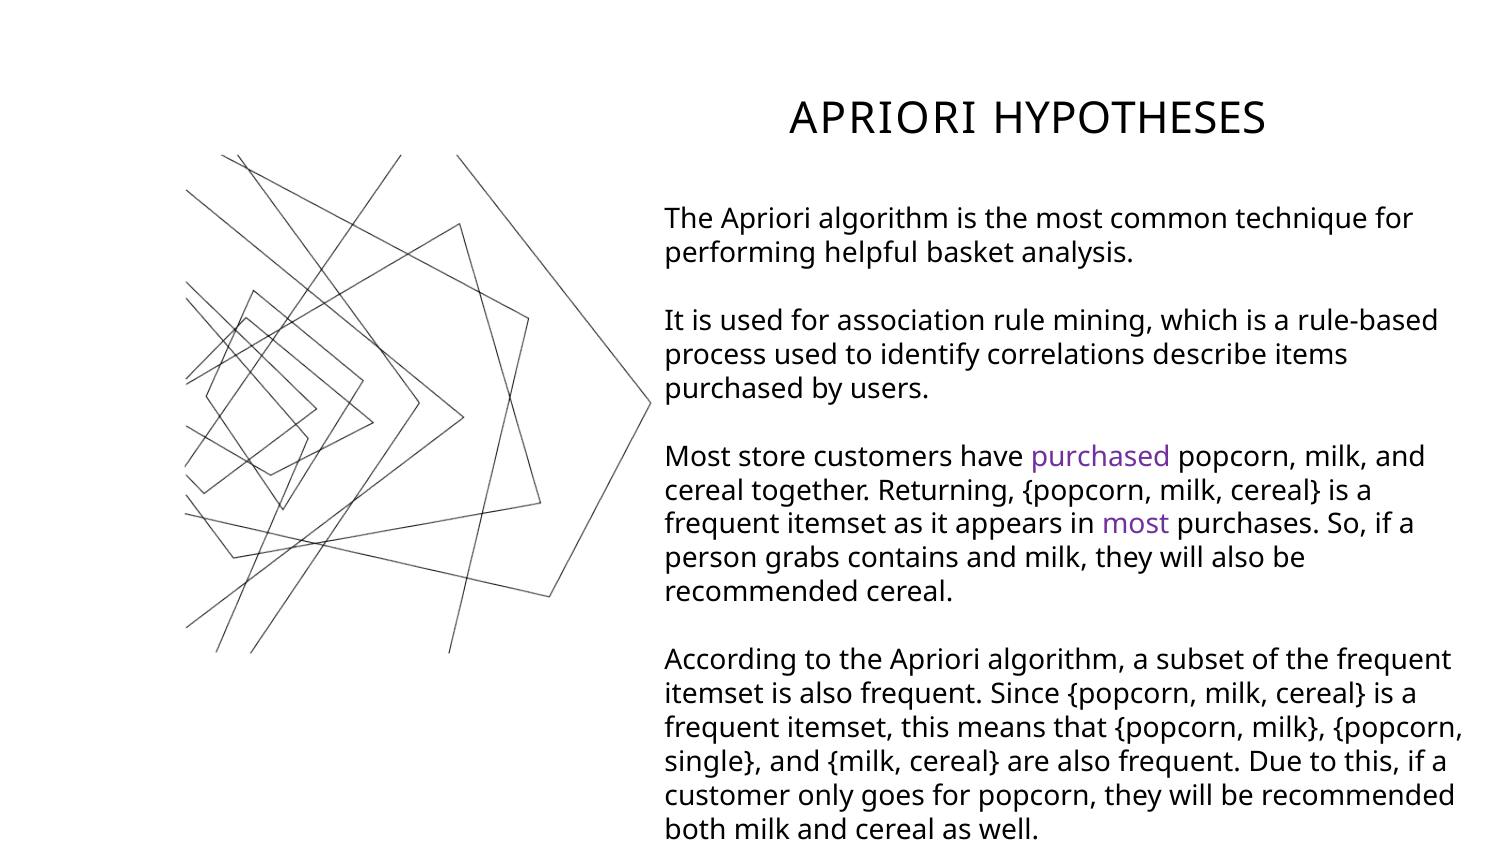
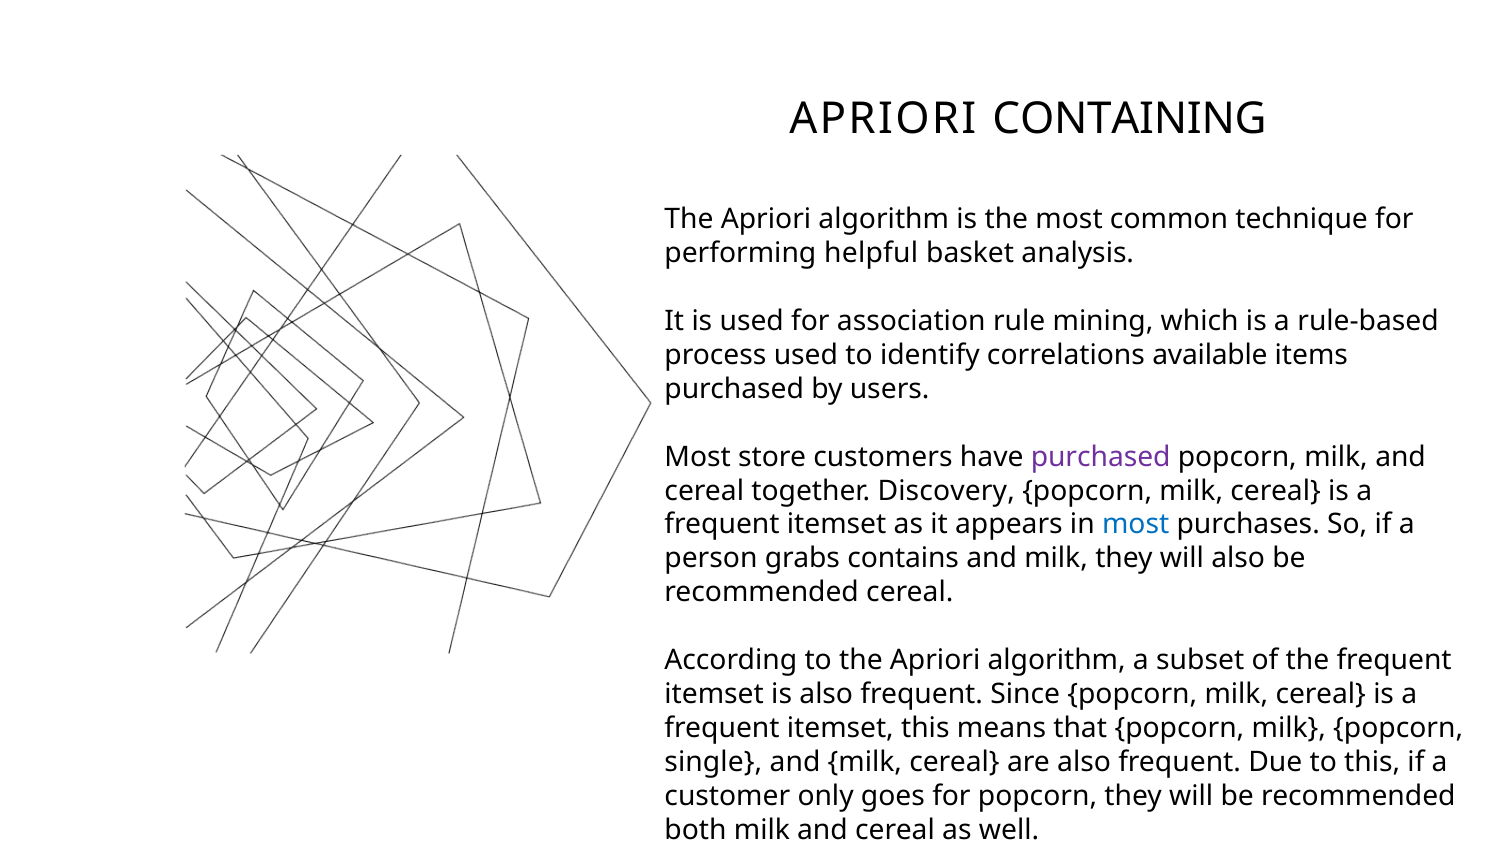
HYPOTHESES: HYPOTHESES -> CONTAINING
describe: describe -> available
Returning: Returning -> Discovery
most at (1136, 524) colour: purple -> blue
